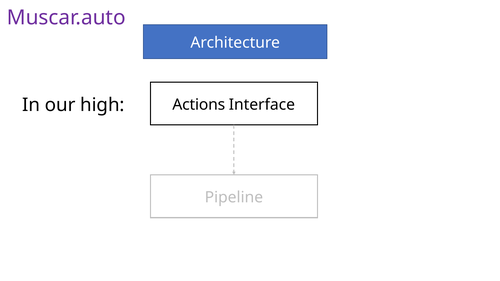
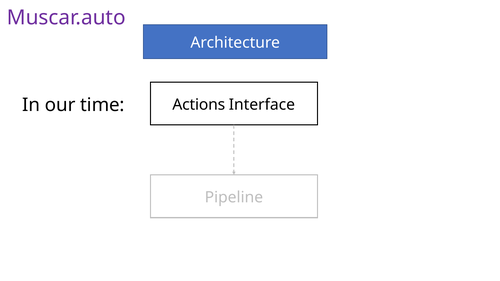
high: high -> time
